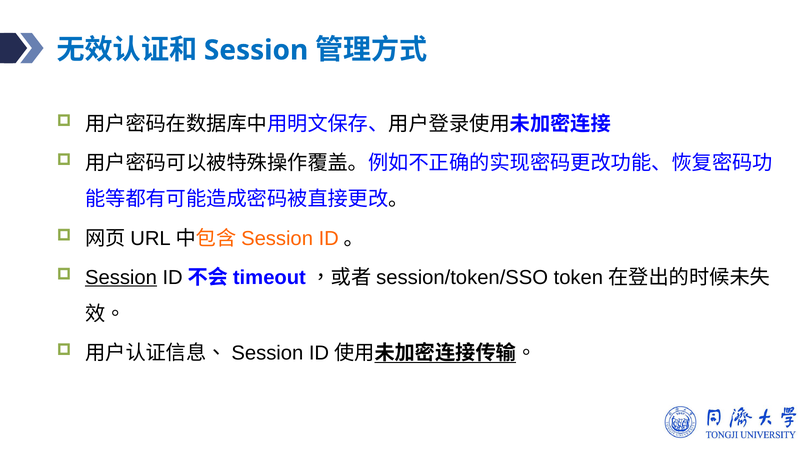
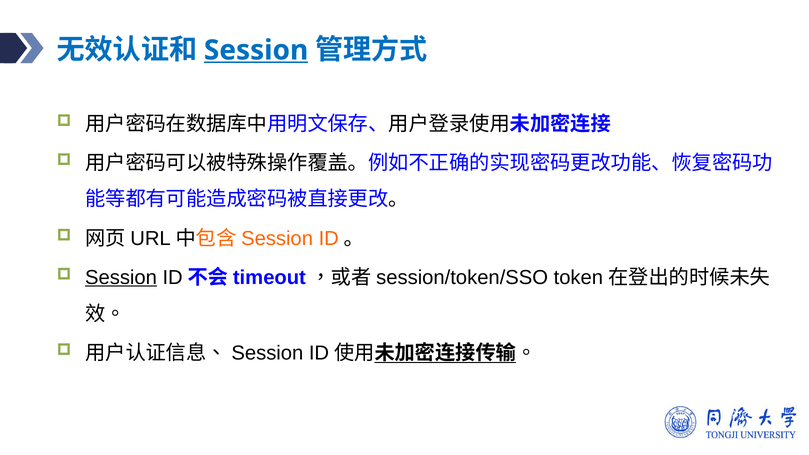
Session at (256, 50) underline: none -> present
